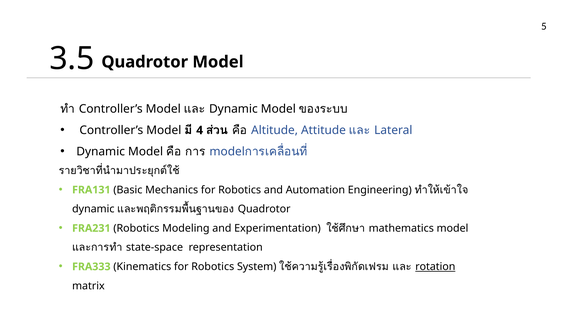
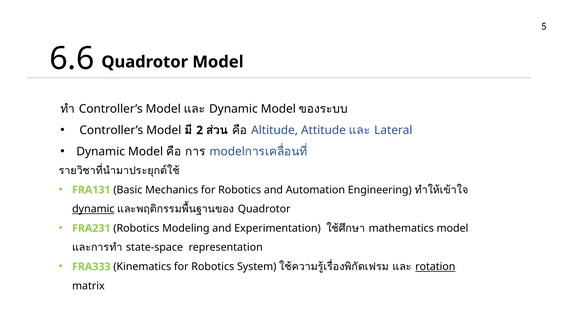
3.5: 3.5 -> 6.6
4: 4 -> 2
dynamic at (93, 209) underline: none -> present
